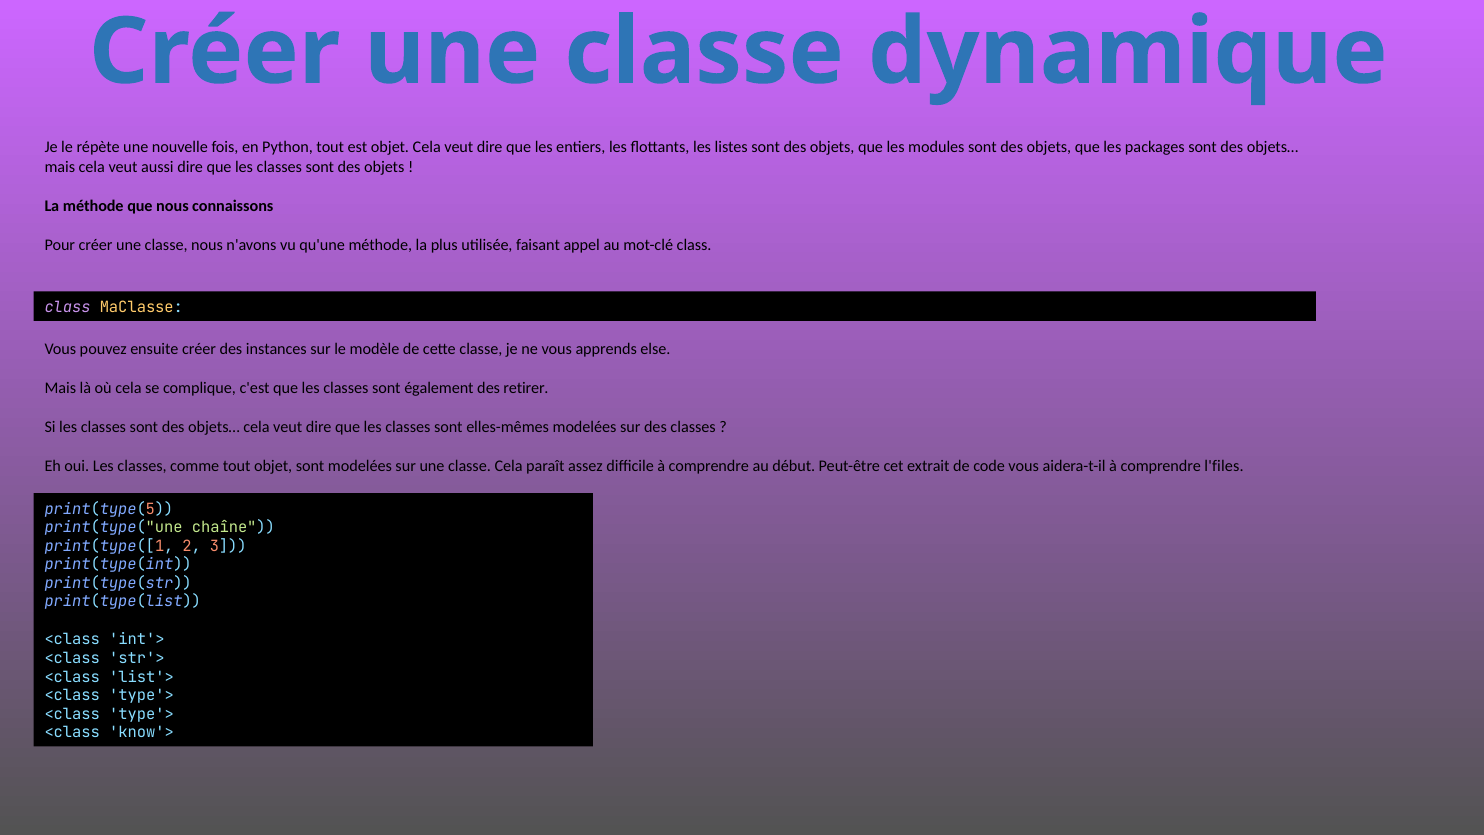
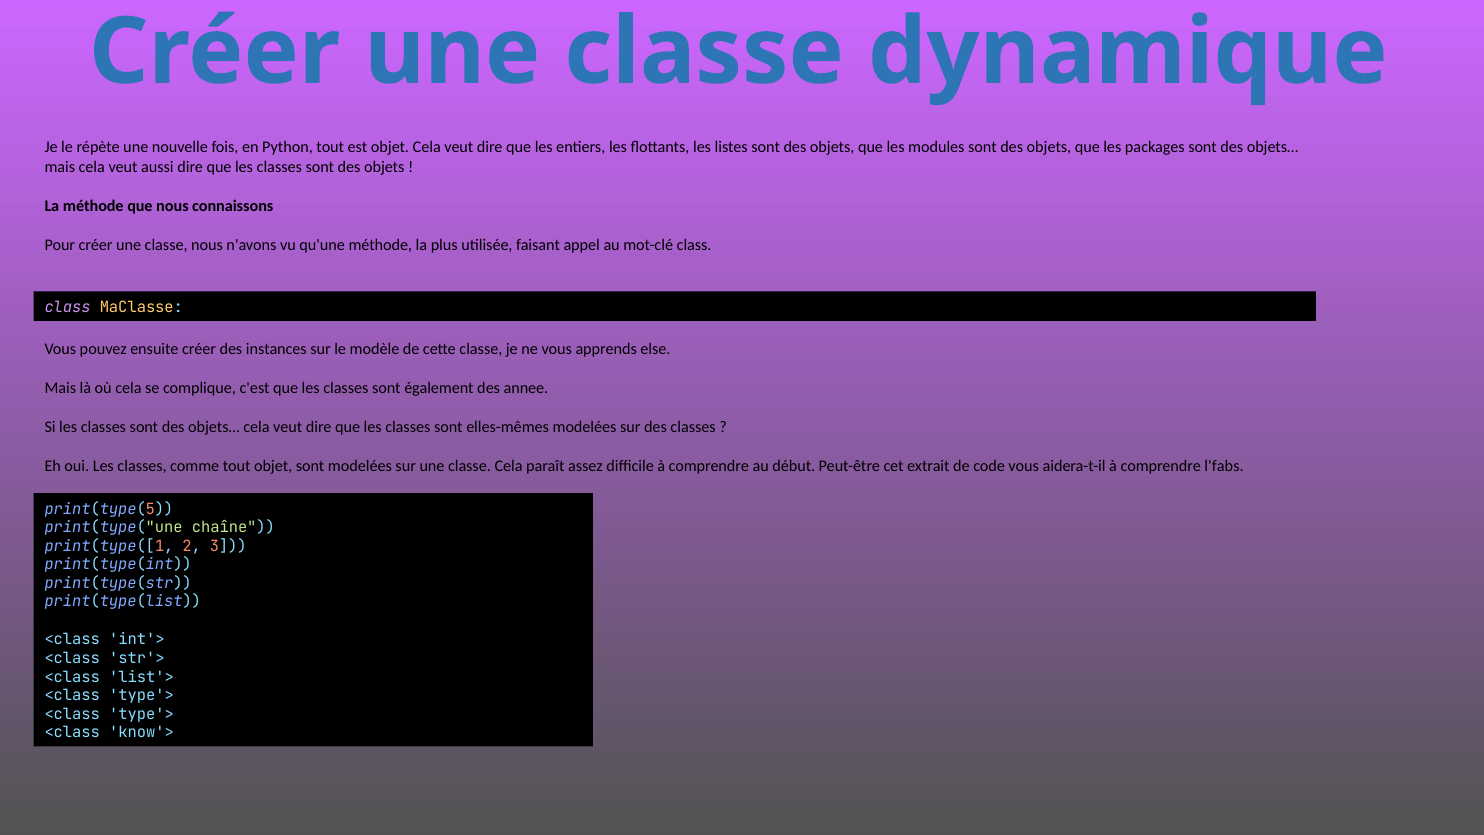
retirer: retirer -> annee
l'files: l'files -> l'fabs
